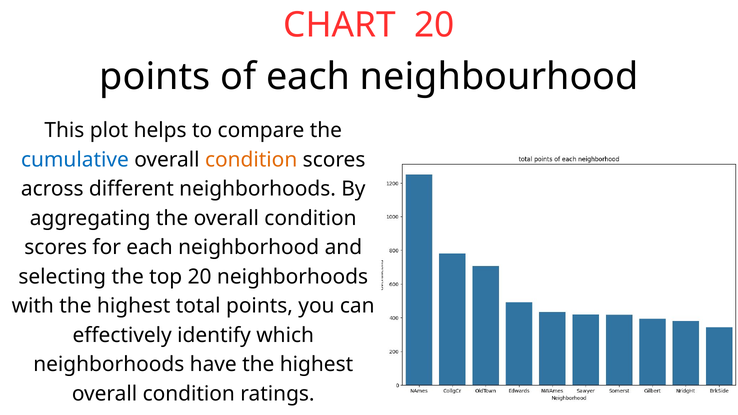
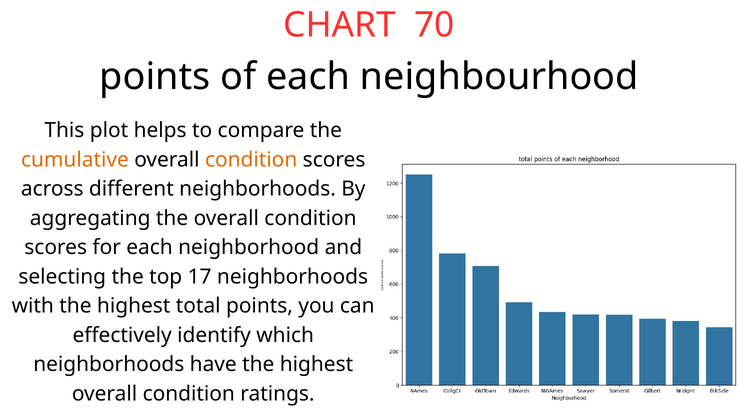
CHART 20: 20 -> 70
cumulative colour: blue -> orange
top 20: 20 -> 17
